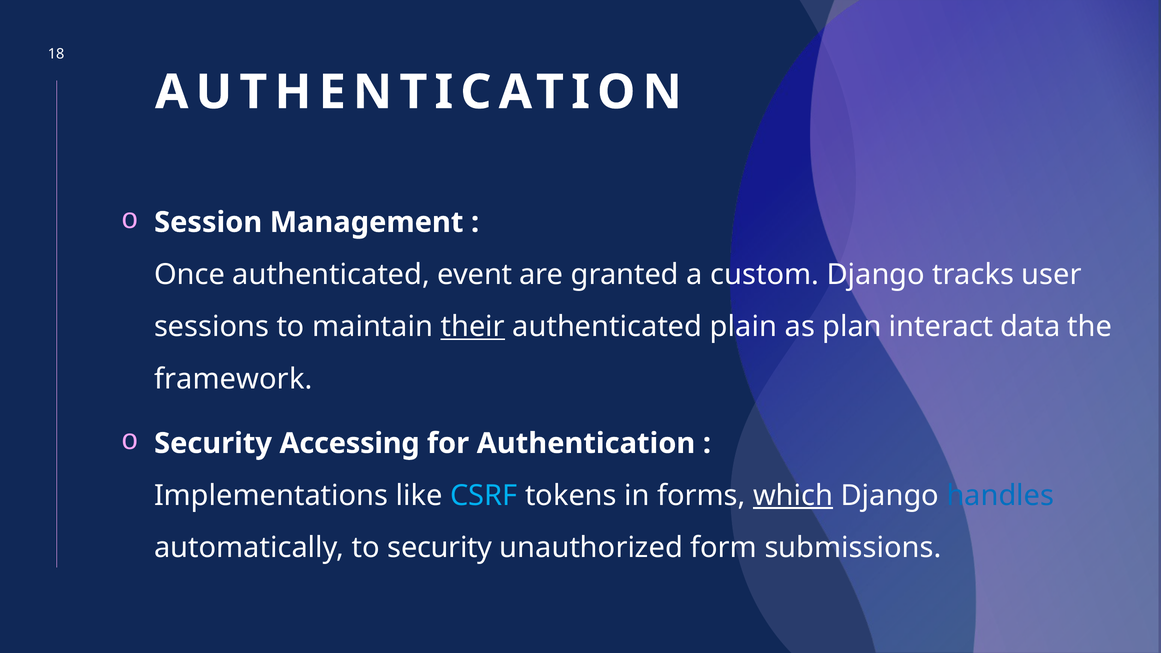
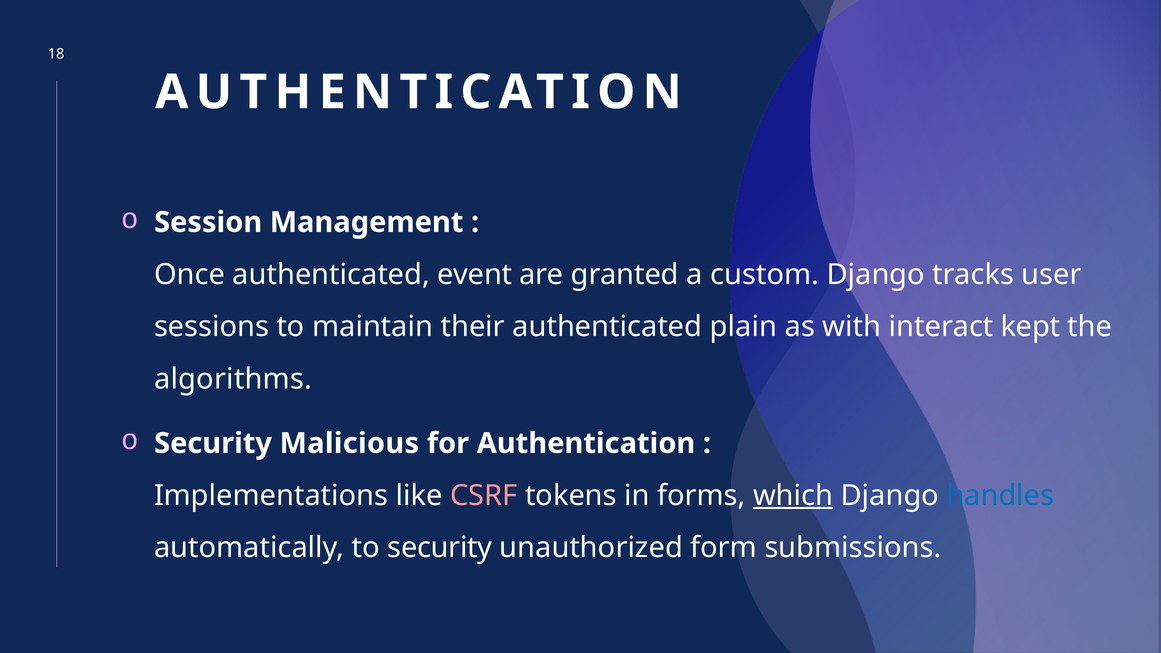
their underline: present -> none
plan: plan -> with
data: data -> kept
framework: framework -> algorithms
Accessing: Accessing -> Malicious
CSRF colour: light blue -> pink
